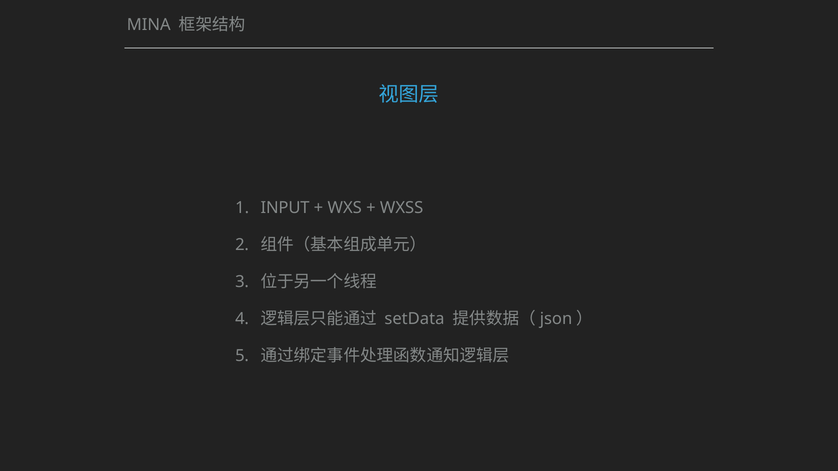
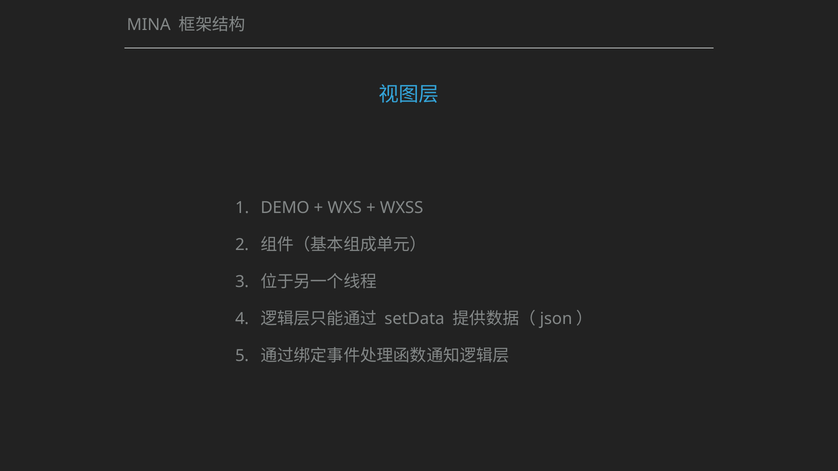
INPUT: INPUT -> DEMO
